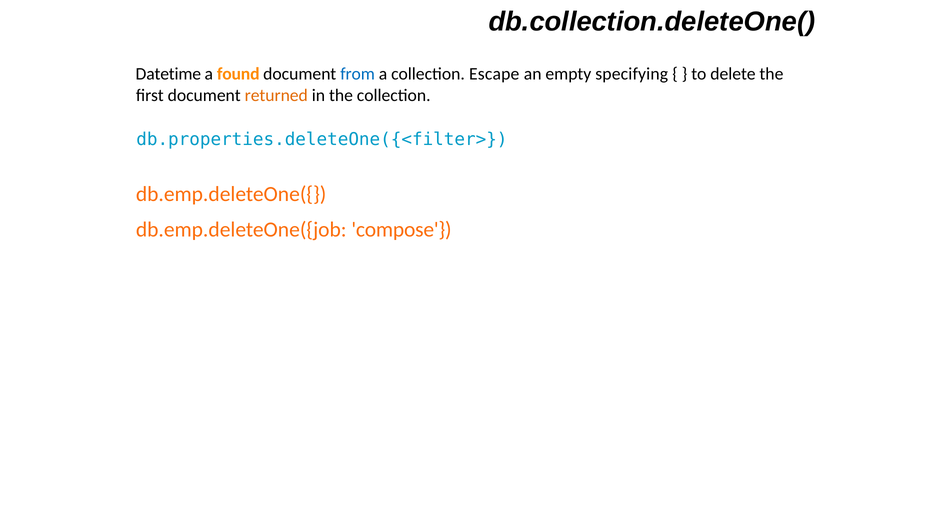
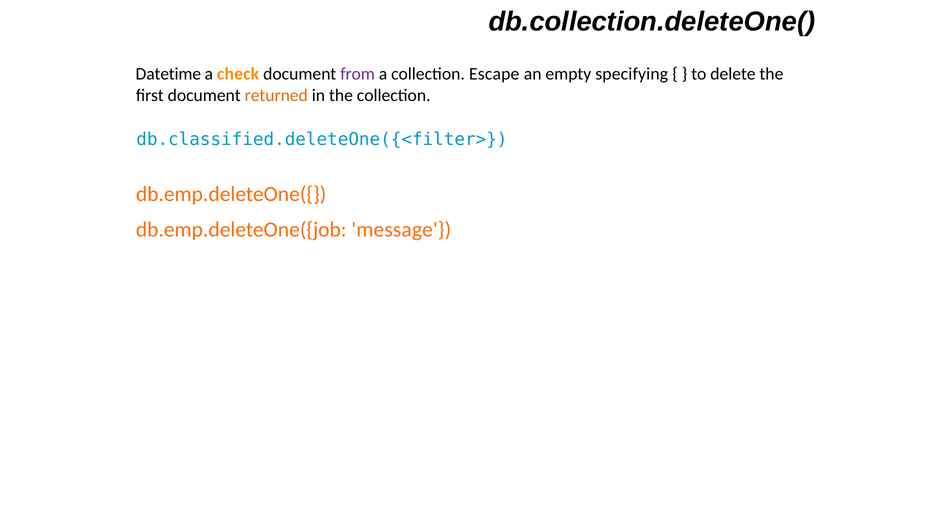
found: found -> check
from colour: blue -> purple
db.properties.deleteOne({<filter>: db.properties.deleteOne({<filter> -> db.classified.deleteOne({<filter>
compose: compose -> message
